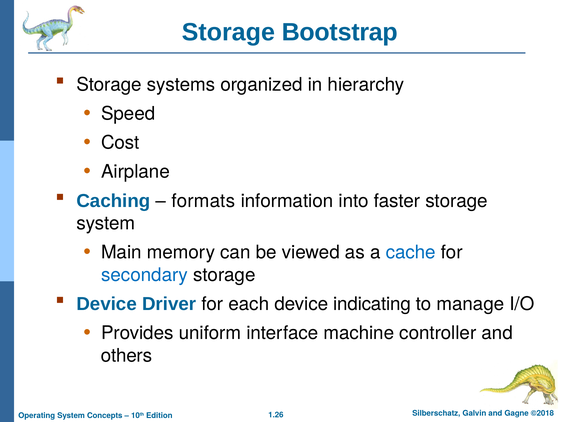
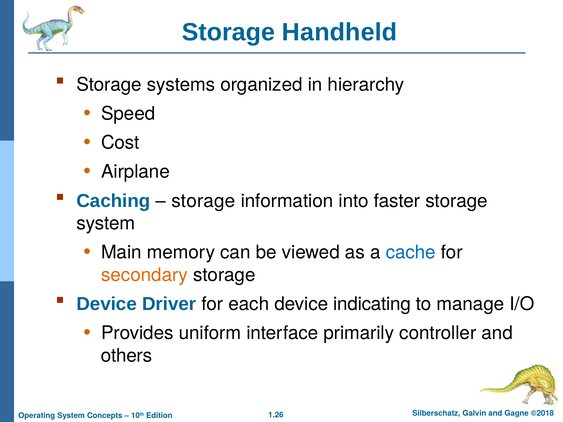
Bootstrap: Bootstrap -> Handheld
formats at (203, 201): formats -> storage
secondary colour: blue -> orange
machine: machine -> primarily
